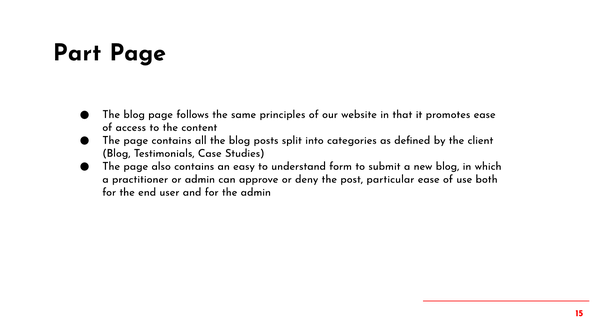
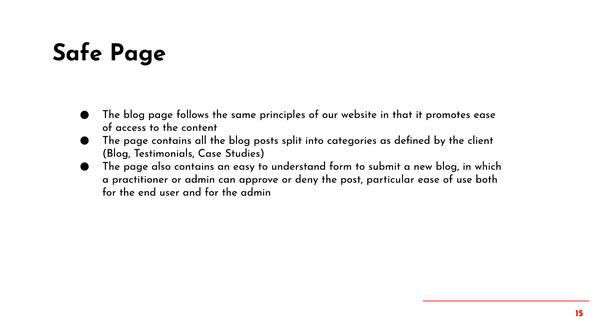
Part: Part -> Safe
